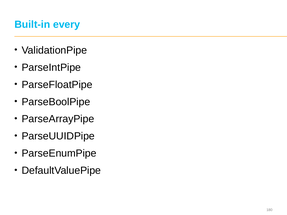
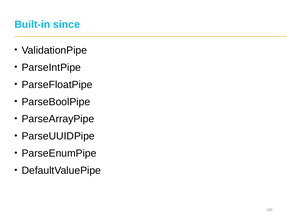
every: every -> since
